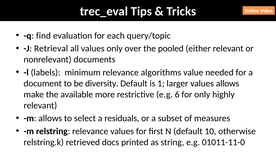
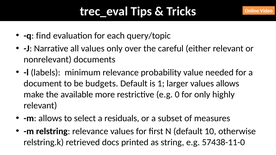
Retrieval: Retrieval -> Narrative
pooled: pooled -> careful
algorithms: algorithms -> probability
diversity: diversity -> budgets
6: 6 -> 0
01011-11-0: 01011-11-0 -> 57438-11-0
